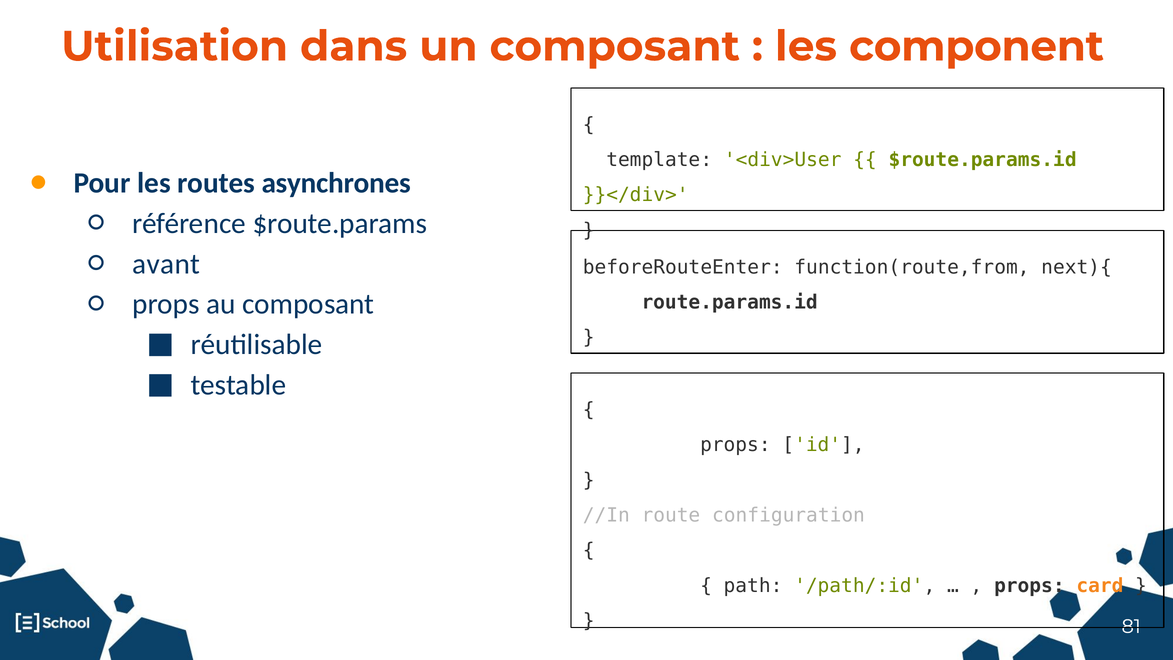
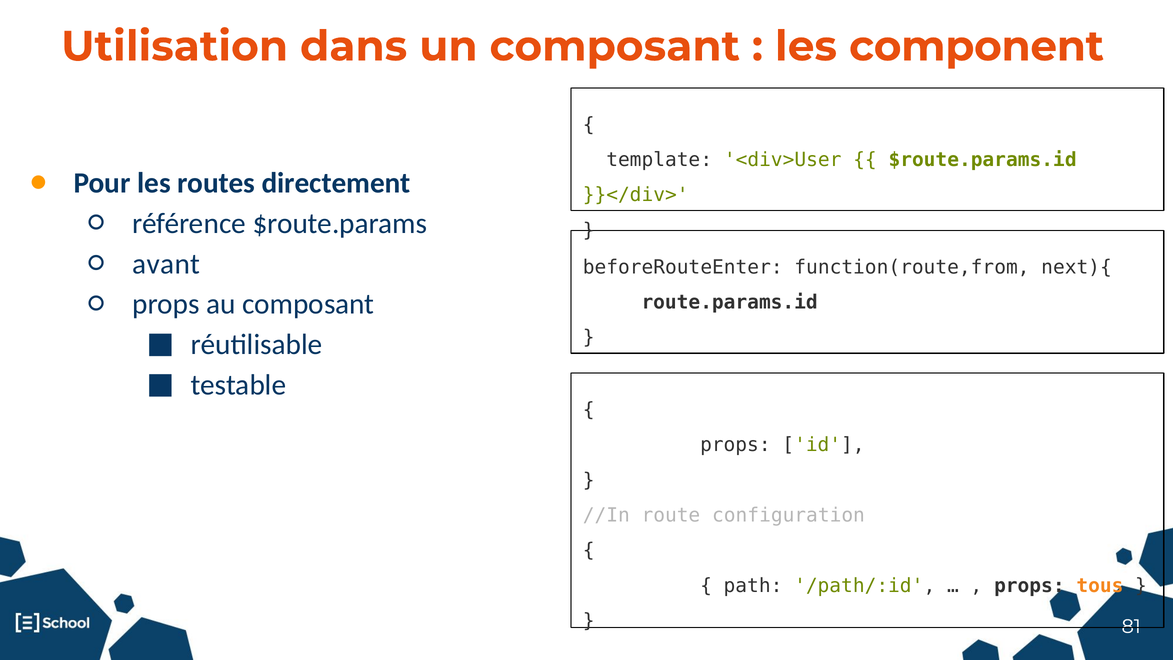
asynchrones: asynchrones -> directement
card: card -> tous
